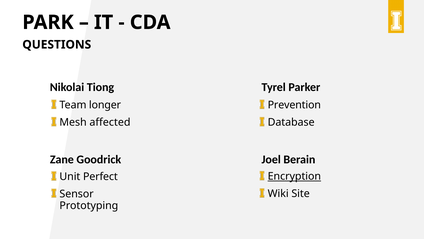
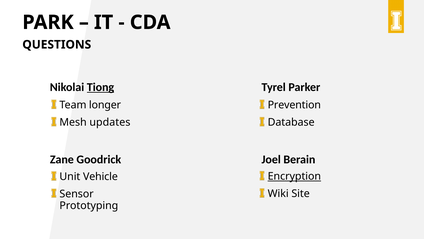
Tiong underline: none -> present
affected: affected -> updates
Perfect: Perfect -> Vehicle
